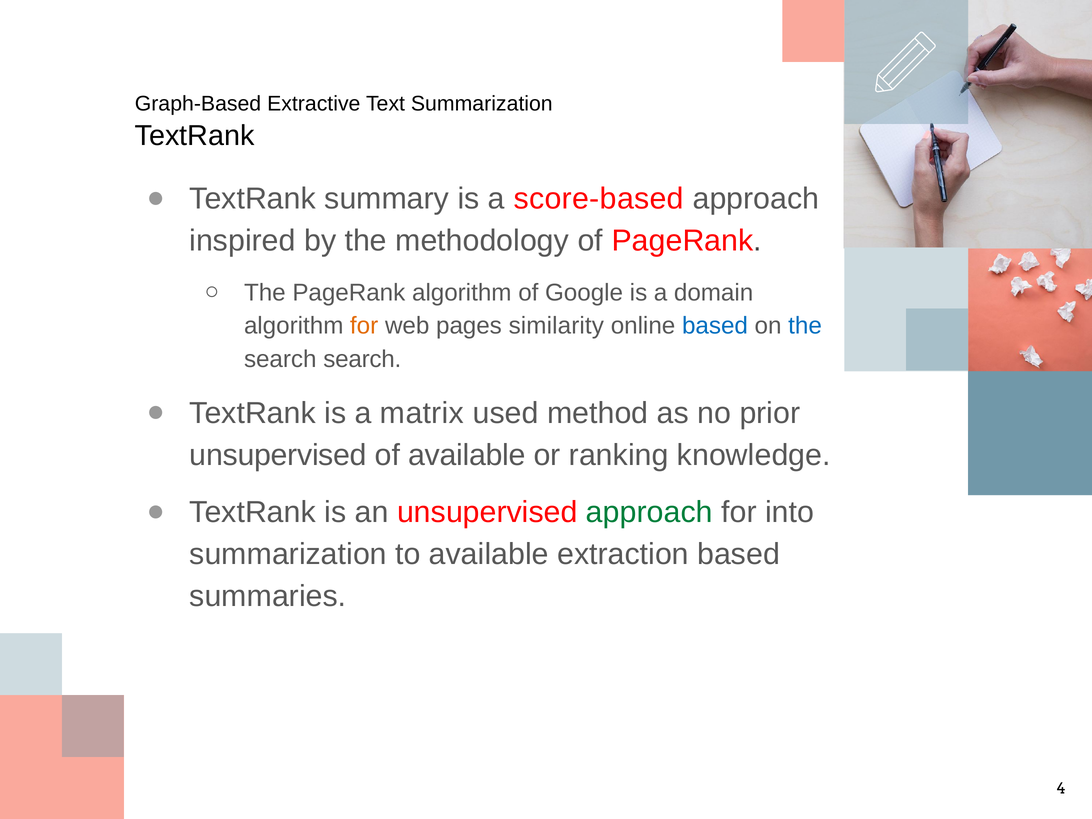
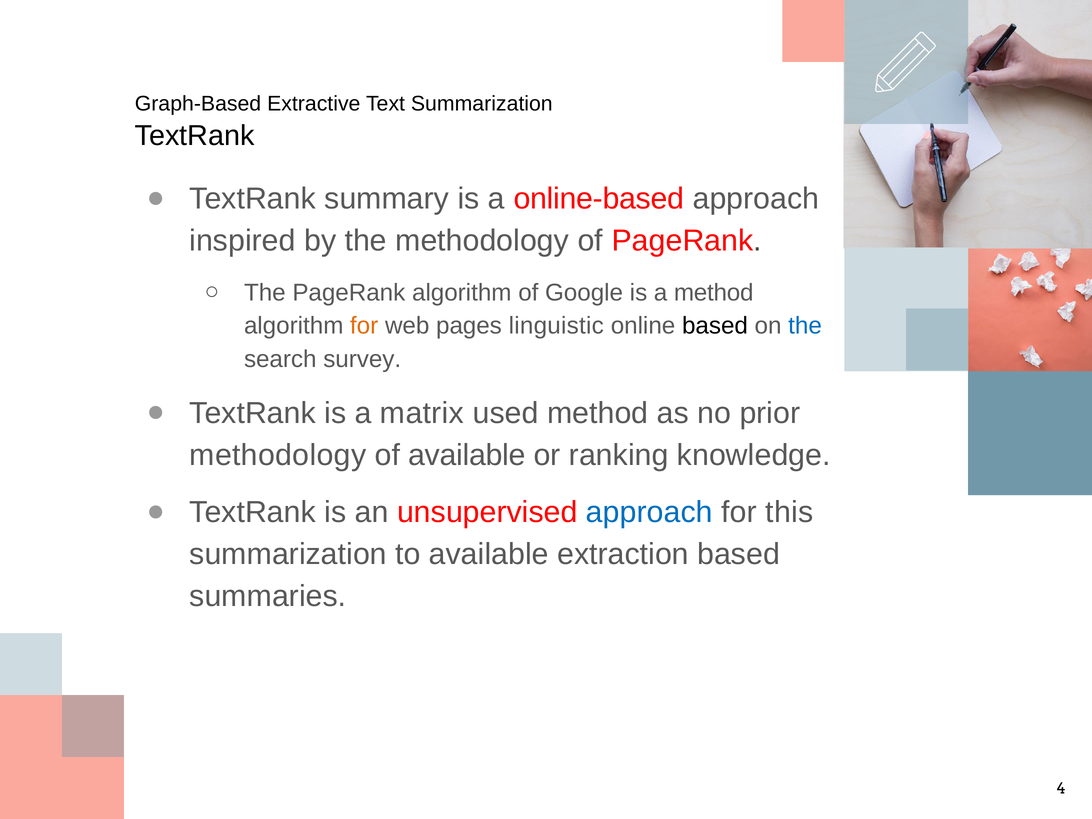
score-based: score-based -> online-based
a domain: domain -> method
similarity: similarity -> linguistic
based at (715, 326) colour: blue -> black
search search: search -> survey
unsupervised at (278, 455): unsupervised -> methodology
approach at (649, 512) colour: green -> blue
into: into -> this
